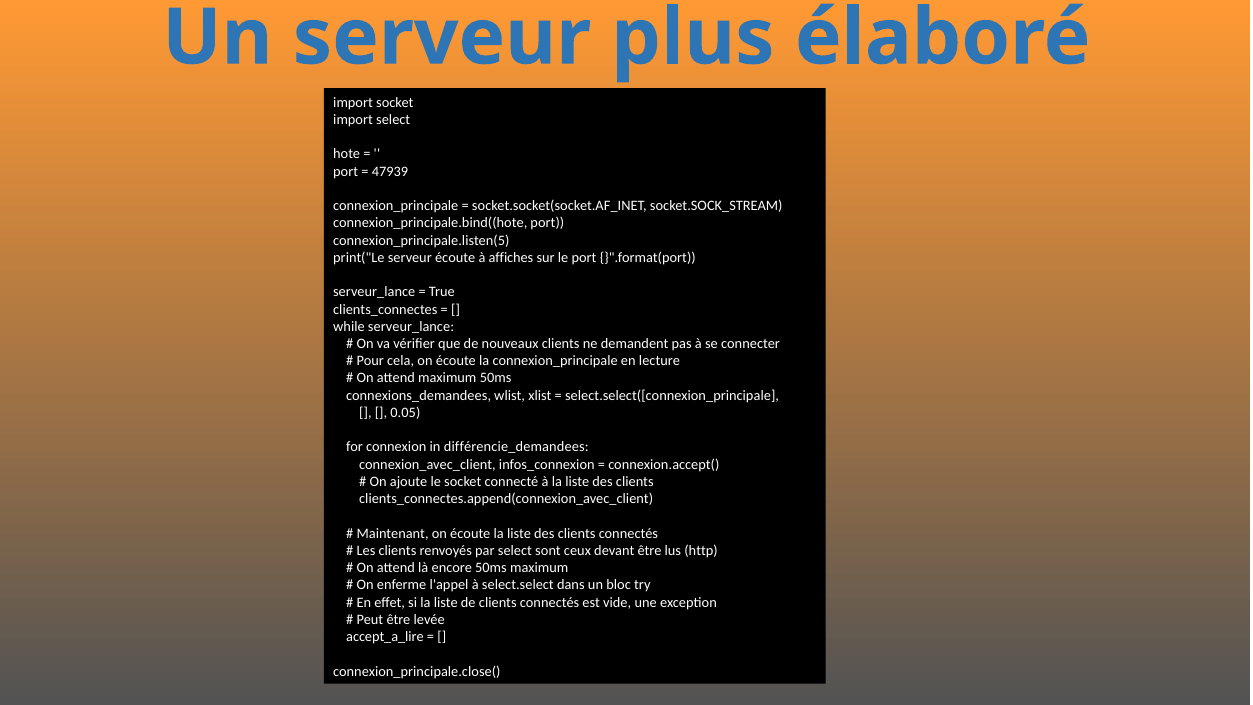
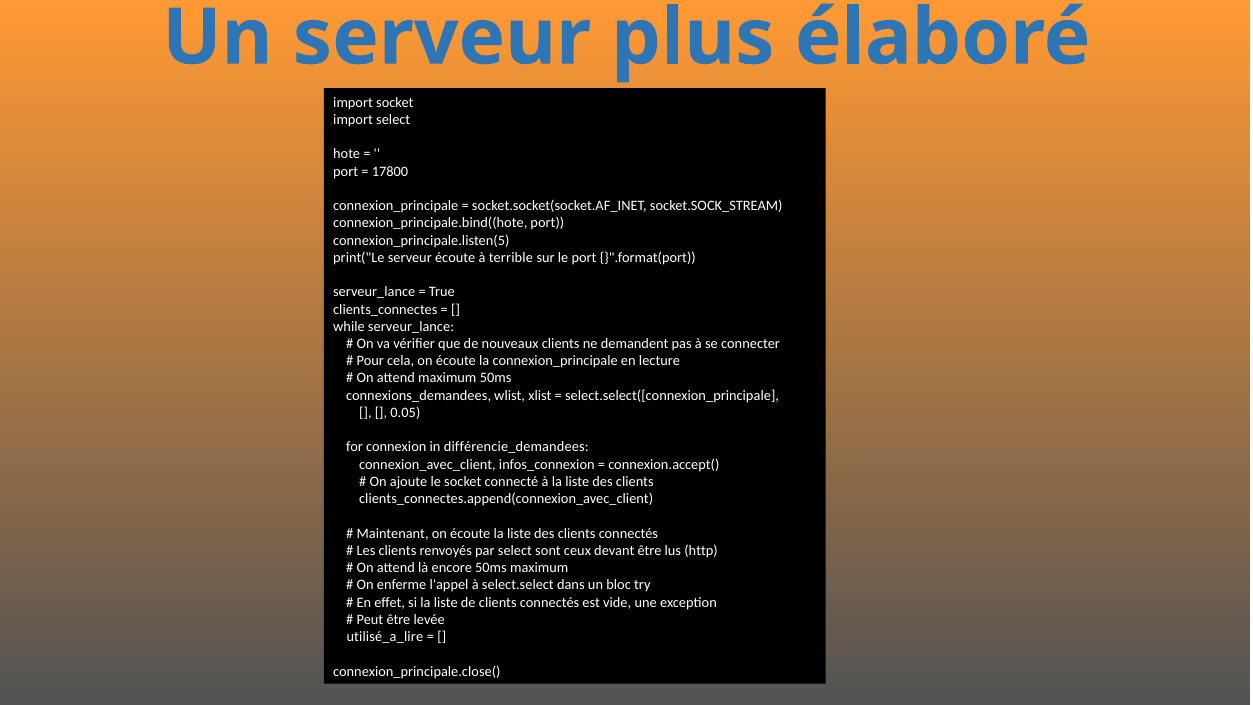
47939: 47939 -> 17800
affiches: affiches -> terrible
accept_a_lire: accept_a_lire -> utilisé_a_lire
